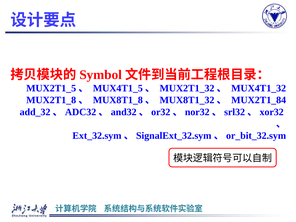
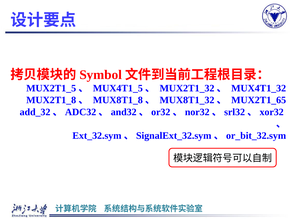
MUX2T1_84: MUX2T1_84 -> MUX2T1_65
